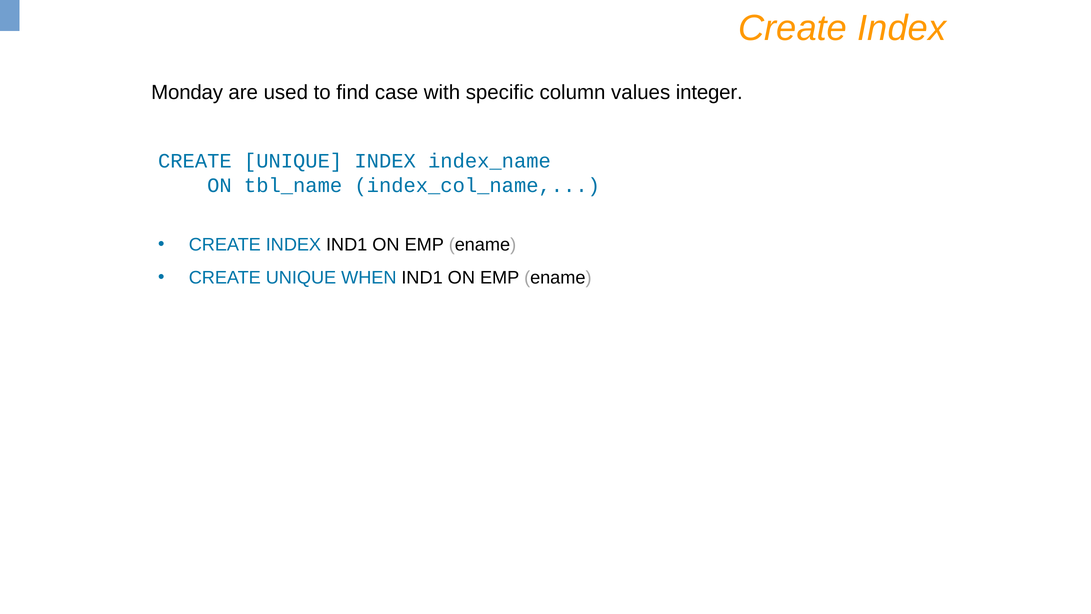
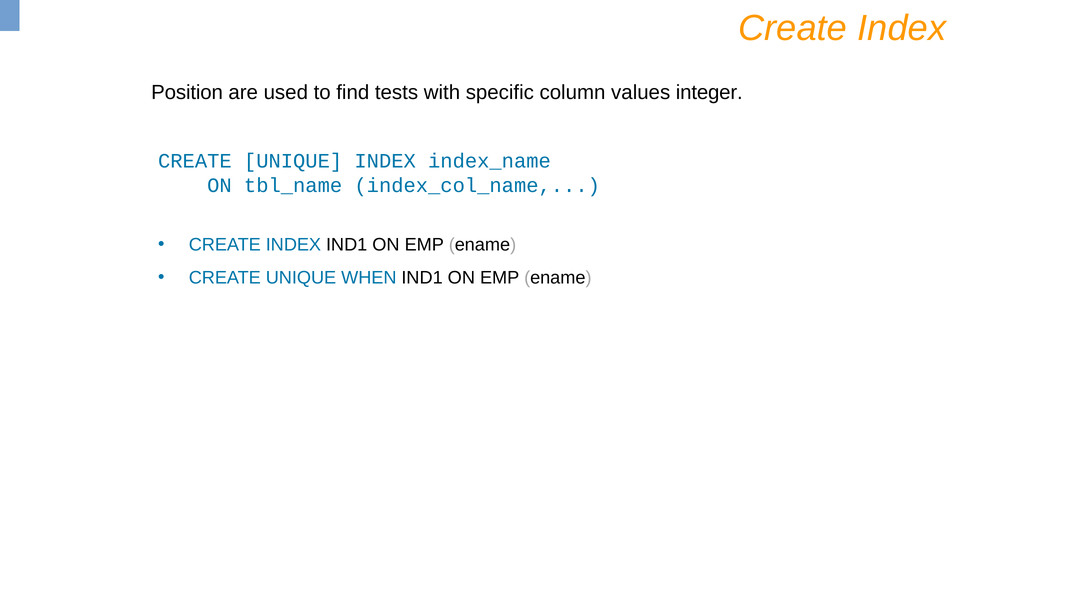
Monday: Monday -> Position
case: case -> tests
